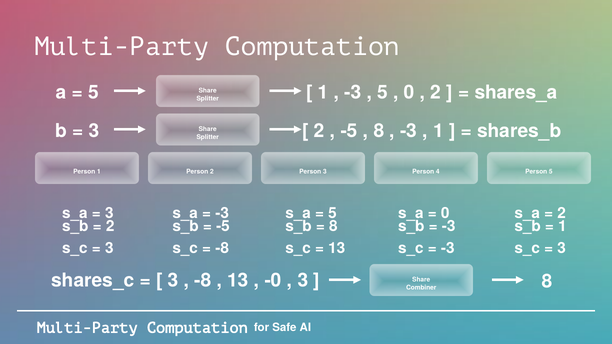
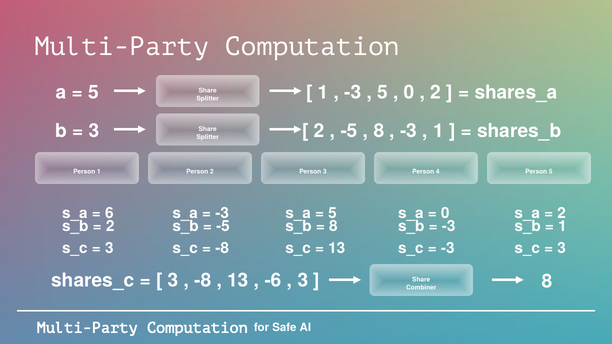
3 at (109, 213): 3 -> 6
-0: -0 -> -6
